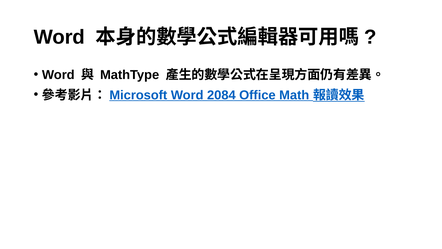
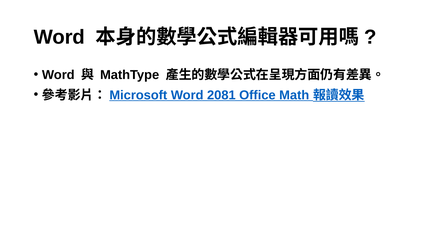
2084: 2084 -> 2081
